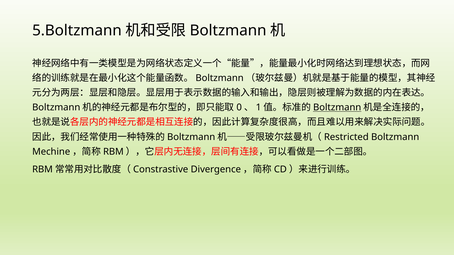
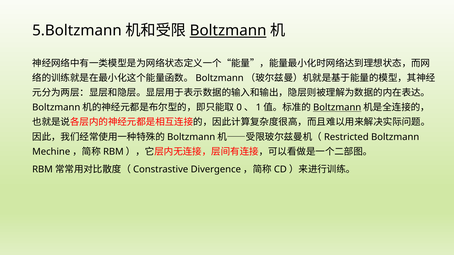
Boltzmann at (228, 31) underline: none -> present
